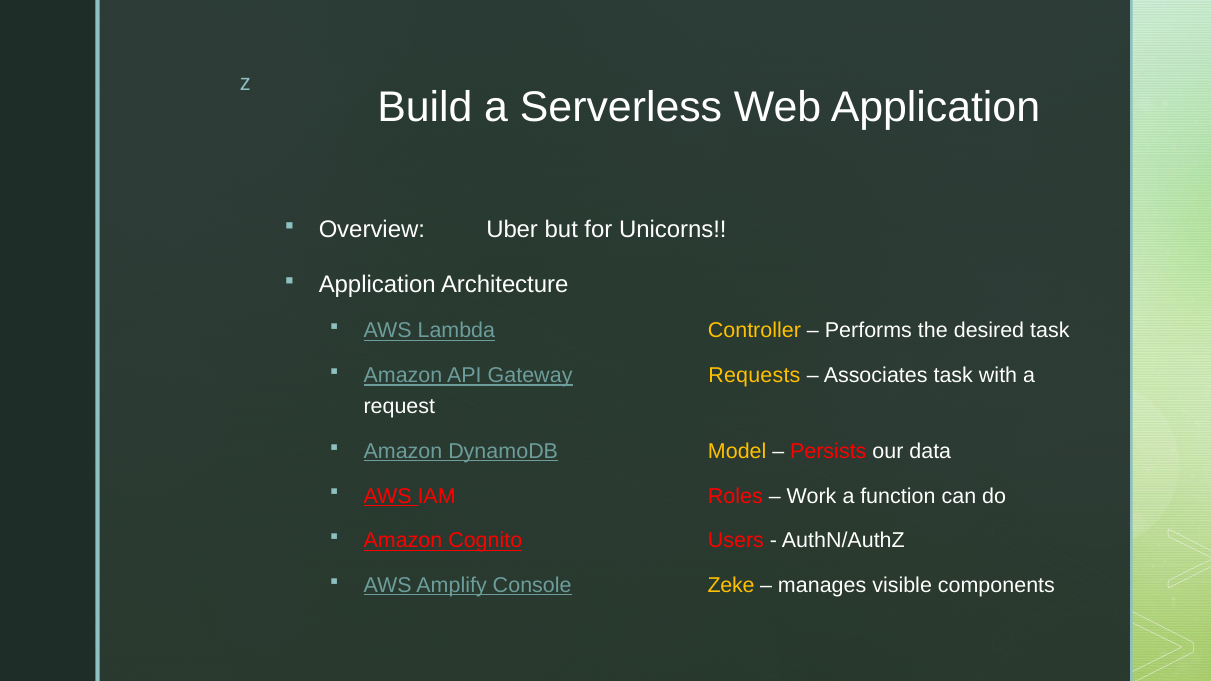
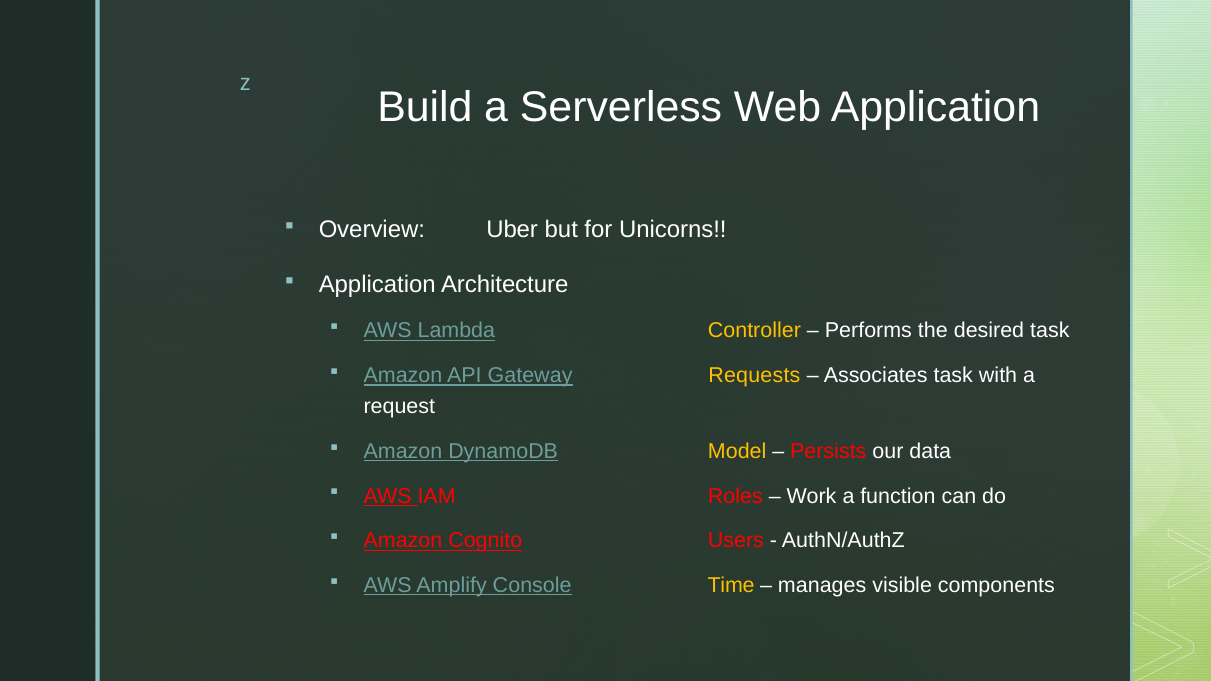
Zeke: Zeke -> Time
